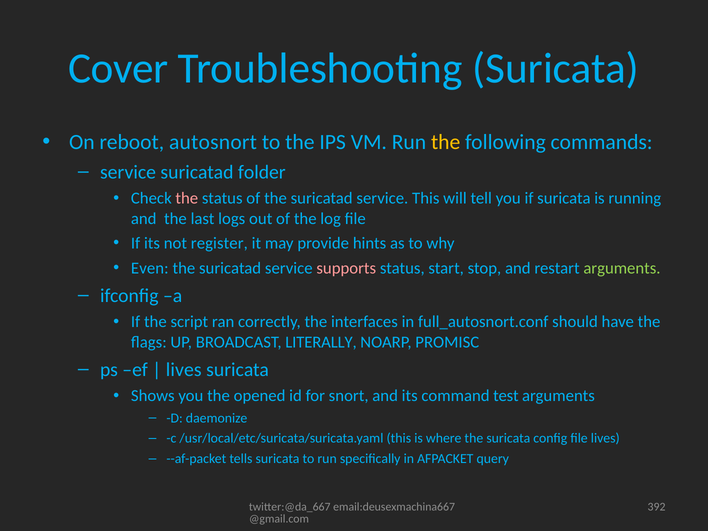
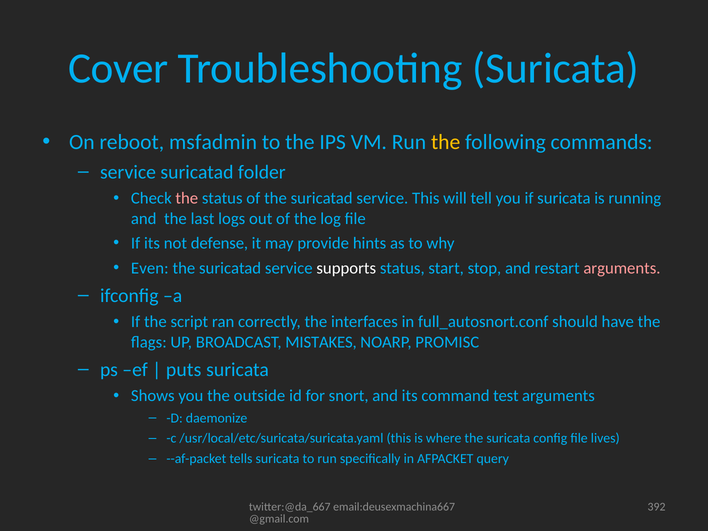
autosnort: autosnort -> msfadmin
register: register -> defense
supports colour: pink -> white
arguments at (622, 268) colour: light green -> pink
LITERALLY: LITERALLY -> MISTAKES
lives at (184, 370): lives -> puts
opened: opened -> outside
